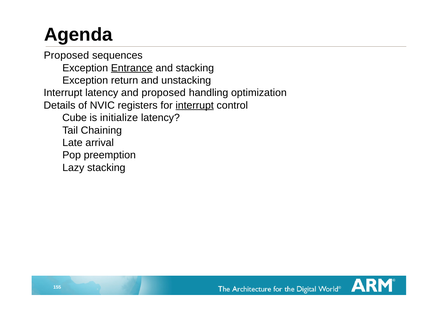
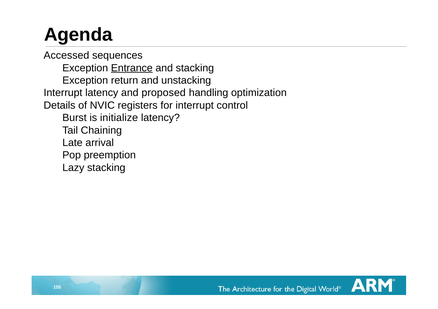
Proposed at (66, 56): Proposed -> Accessed
interrupt at (195, 105) underline: present -> none
Cube: Cube -> Burst
